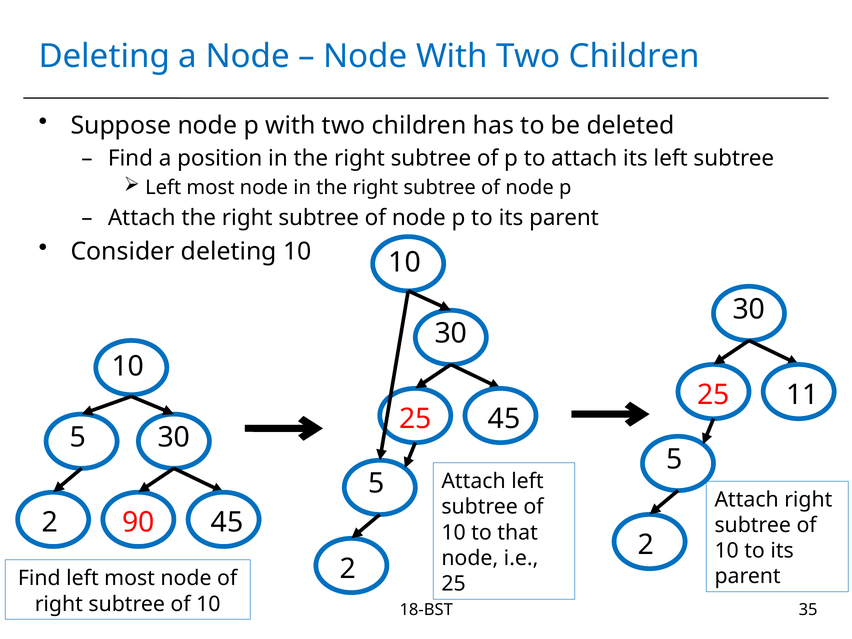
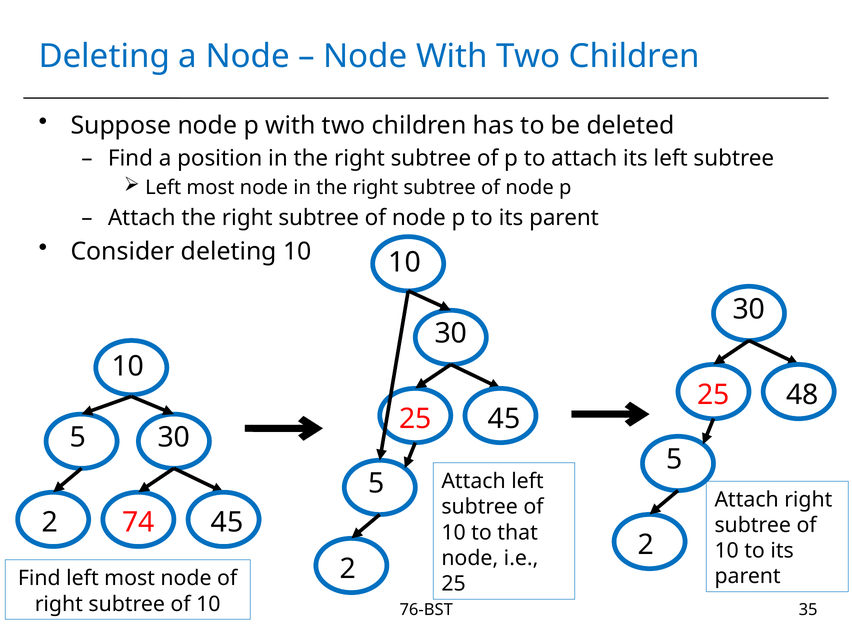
11: 11 -> 48
90: 90 -> 74
18-BST: 18-BST -> 76-BST
